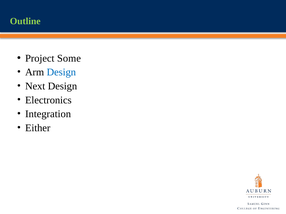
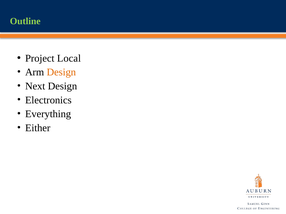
Some: Some -> Local
Design at (61, 72) colour: blue -> orange
Integration: Integration -> Everything
